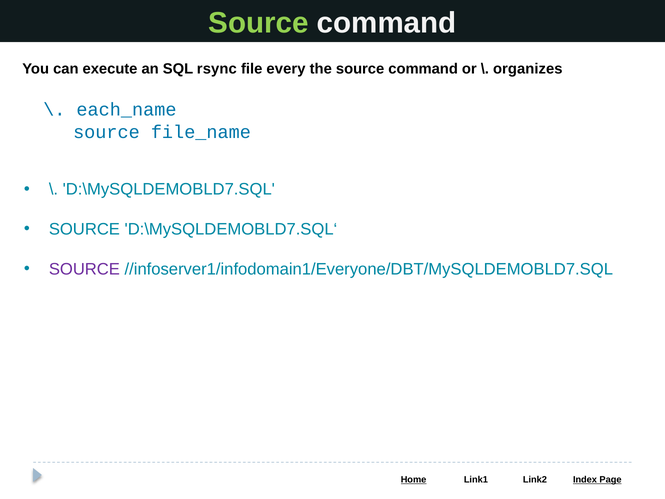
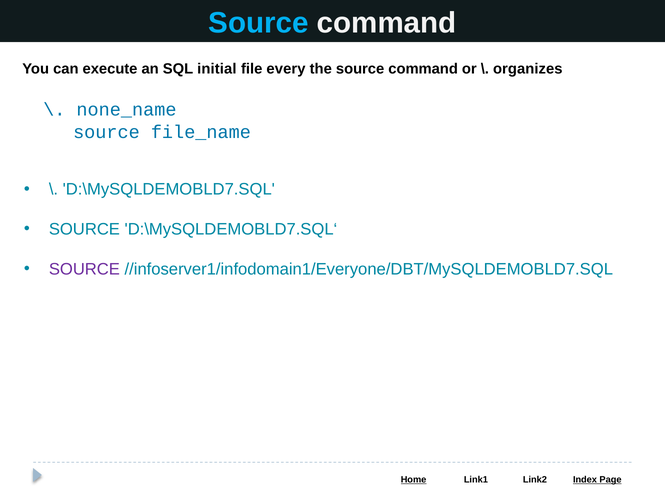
Source at (258, 23) colour: light green -> light blue
rsync: rsync -> initial
each_name: each_name -> none_name
